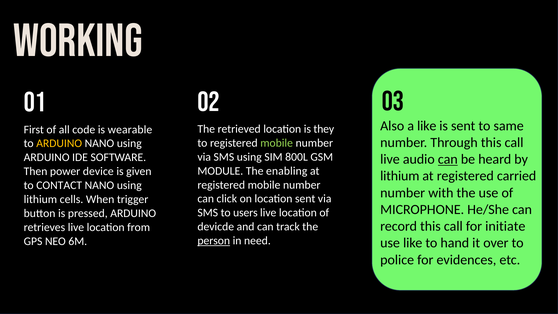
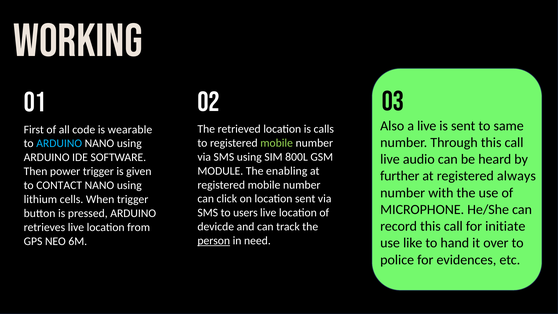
a like: like -> live
they: they -> calls
ARDUINO at (59, 143) colour: yellow -> light blue
can at (448, 159) underline: present -> none
power device: device -> trigger
lithium at (400, 176): lithium -> further
carried: carried -> always
